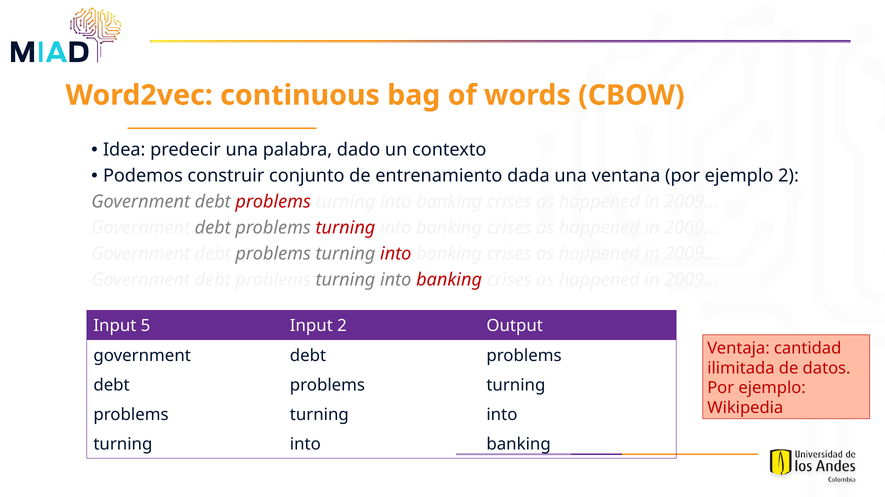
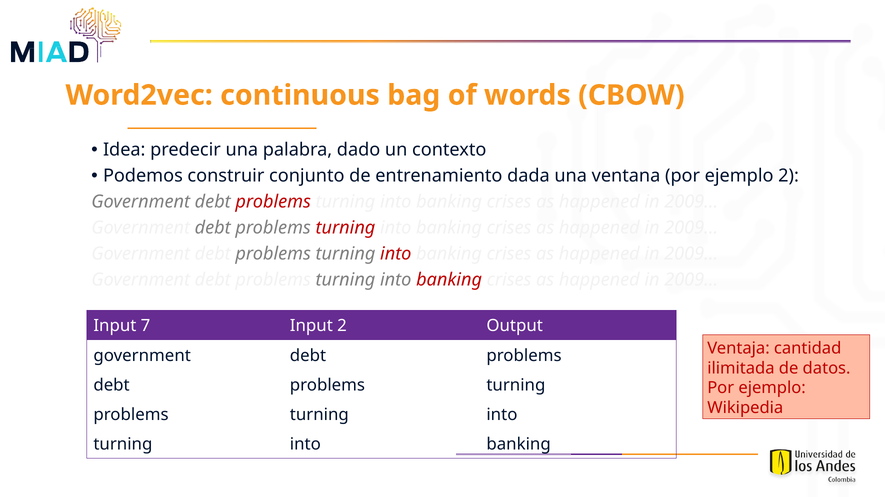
5: 5 -> 7
